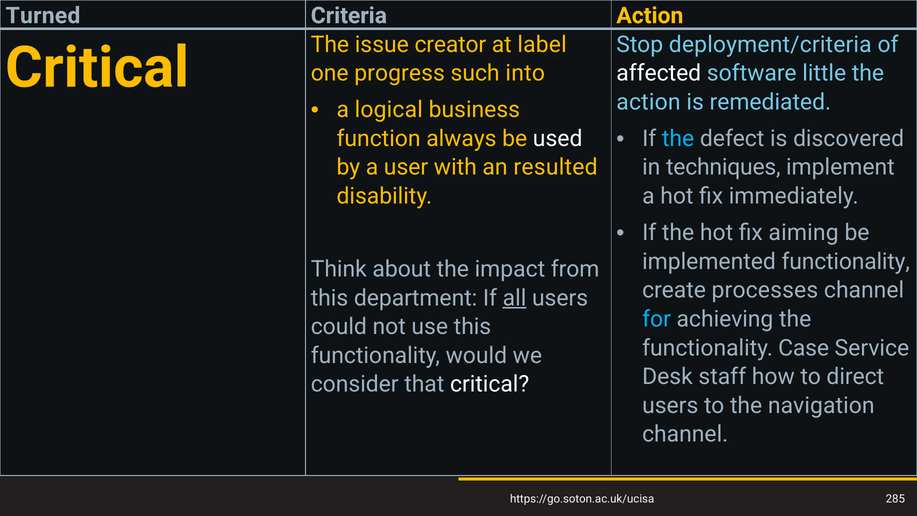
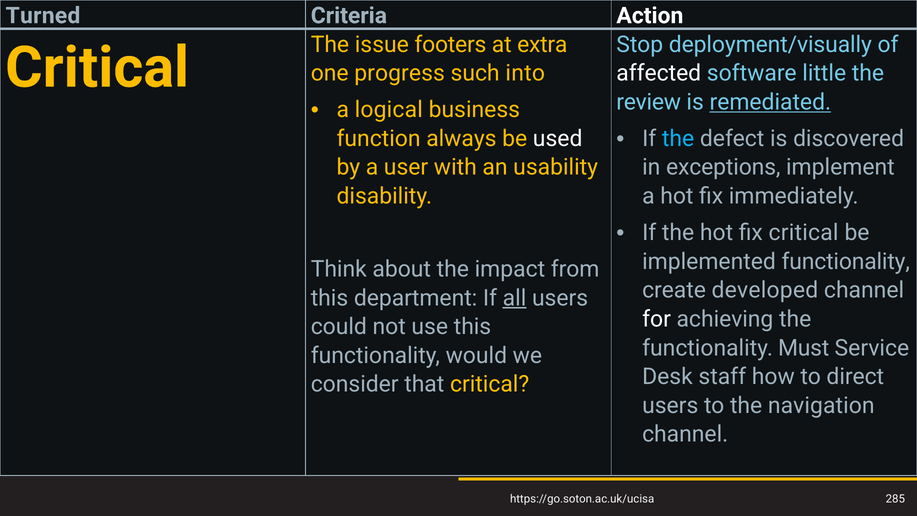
Action at (650, 16) colour: yellow -> white
deployment/criteria: deployment/criteria -> deployment/visually
creator: creator -> footers
label: label -> extra
action at (648, 102): action -> review
remediated underline: none -> present
resulted: resulted -> usability
techniques: techniques -> exceptions
fix aiming: aiming -> critical
processes: processes -> developed
for colour: light blue -> white
Case: Case -> Must
critical at (490, 384) colour: white -> yellow
